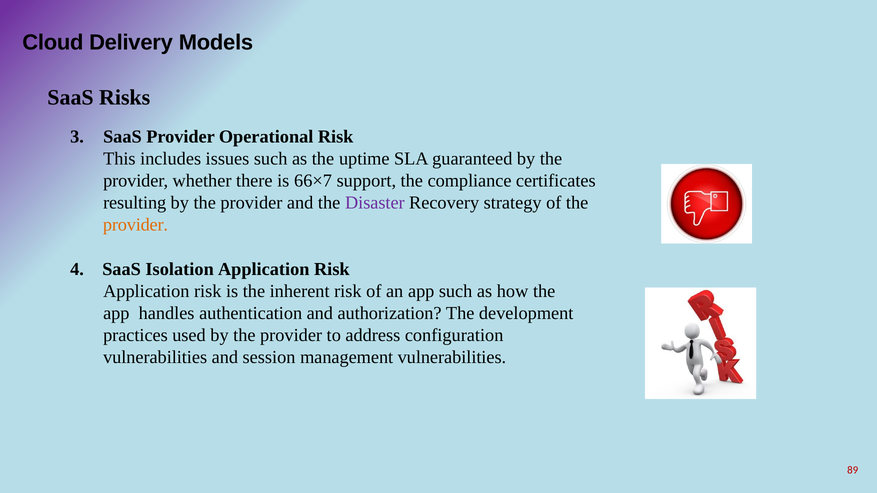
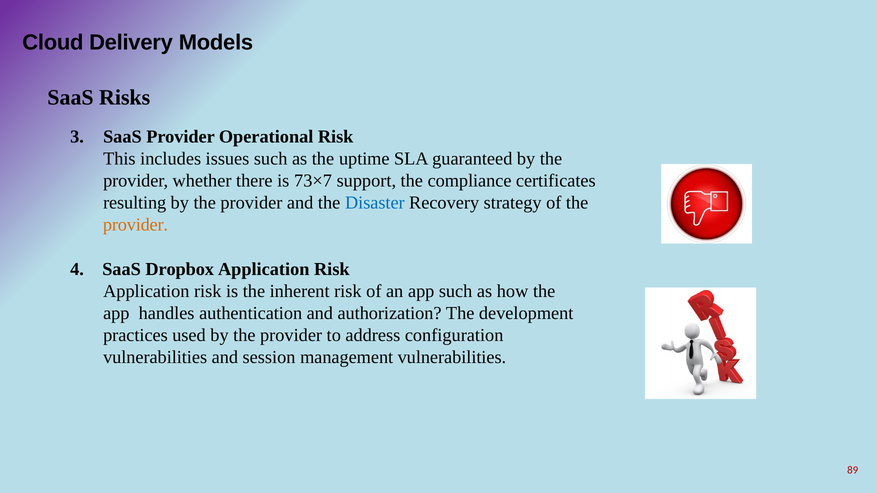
66×7: 66×7 -> 73×7
Disaster colour: purple -> blue
Isolation: Isolation -> Dropbox
